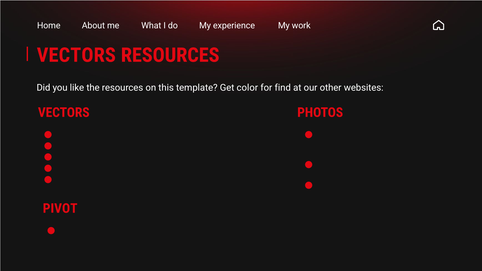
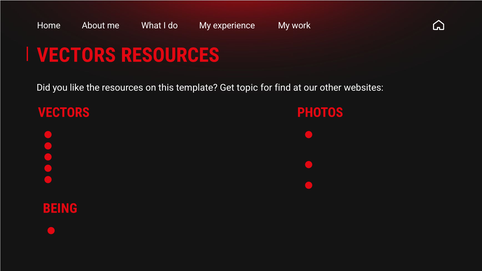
color: color -> topic
PIVOT: PIVOT -> BEING
